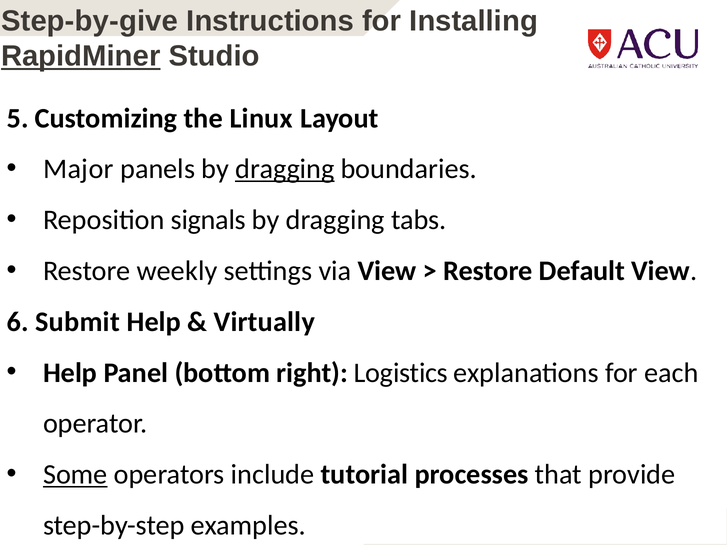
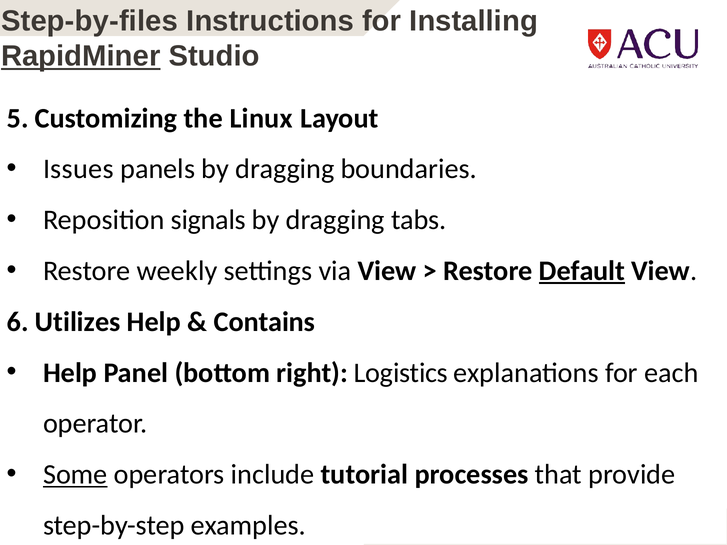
Step-by-give: Step-by-give -> Step-by-files
Major: Major -> Issues
dragging at (285, 169) underline: present -> none
Default underline: none -> present
Submit: Submit -> Utilizes
Virtually: Virtually -> Contains
